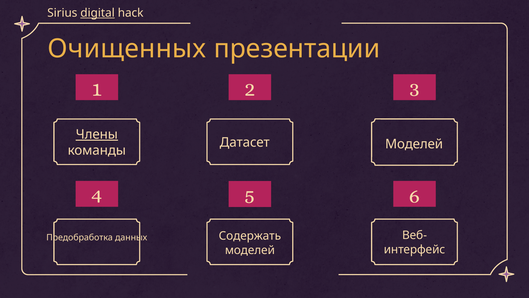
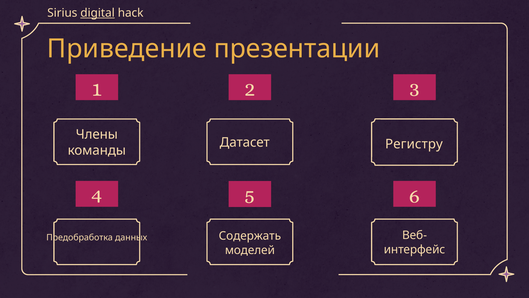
Очищенных: Очищенных -> Приведение
Члены underline: present -> none
Датасет Моделей: Моделей -> Регистру
